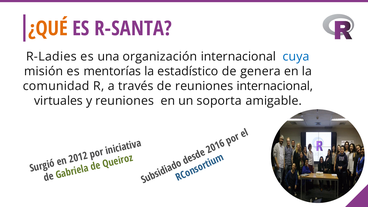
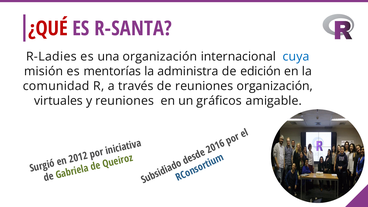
¿QUÉ colour: orange -> red
estadístico: estadístico -> administra
genera: genera -> edición
reuniones internacional: internacional -> organización
soporta: soporta -> gráficos
